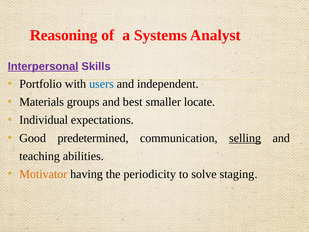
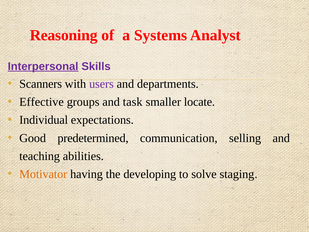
Portfolio: Portfolio -> Scanners
users colour: blue -> purple
independent: independent -> departments
Materials: Materials -> Effective
best: best -> task
selling underline: present -> none
periodicity: periodicity -> developing
